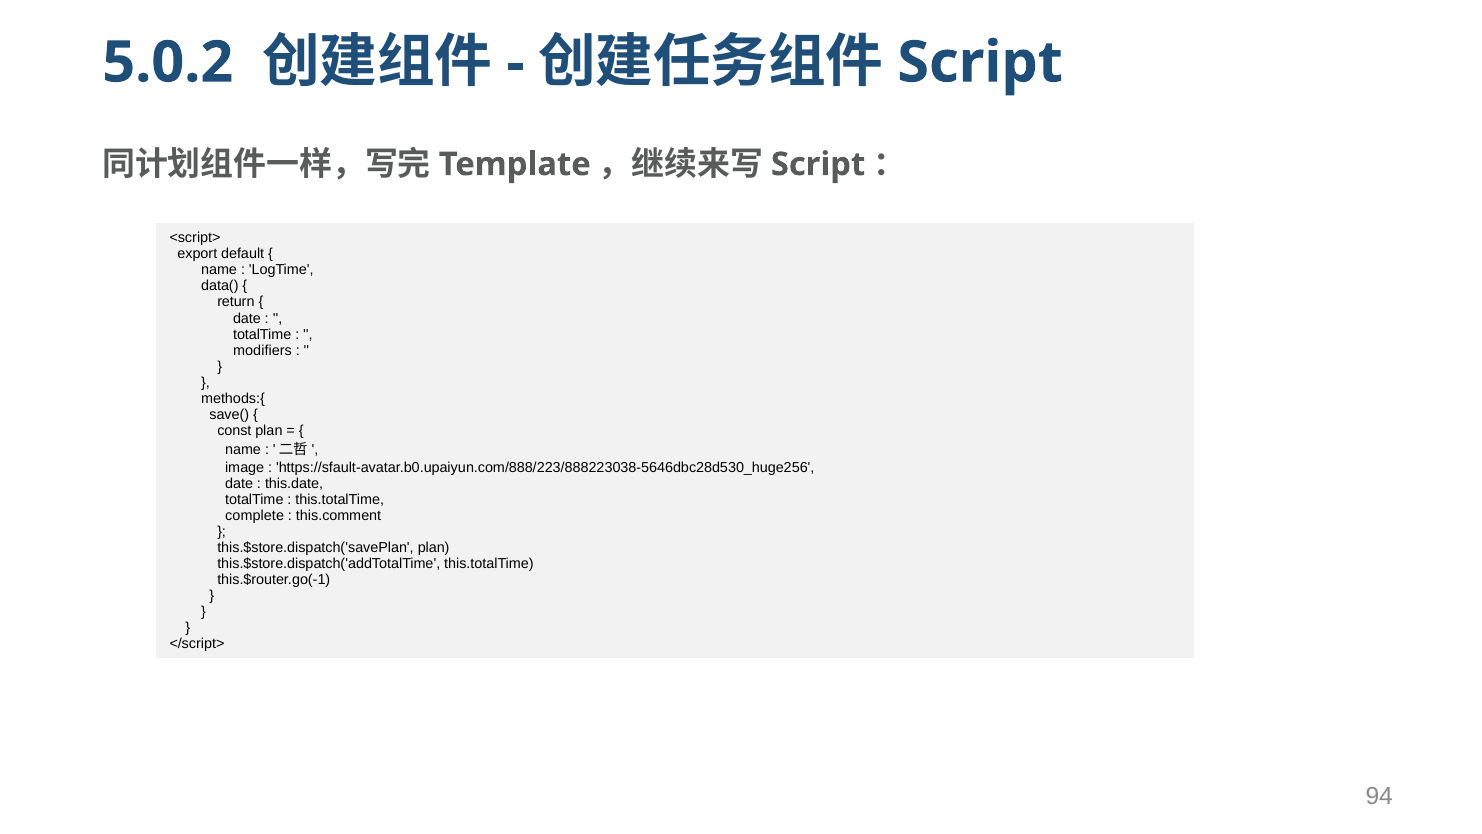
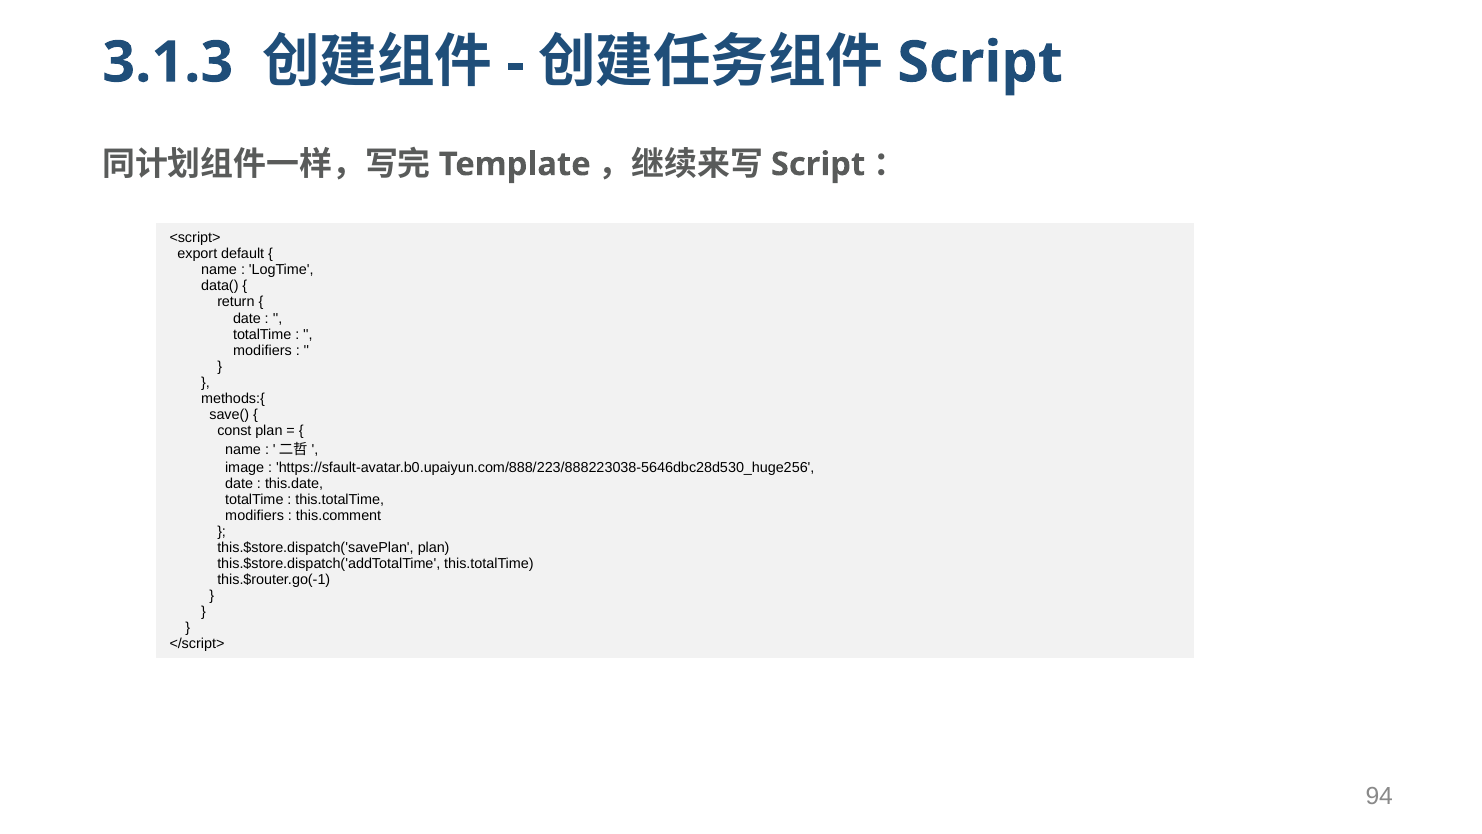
5.0.2: 5.0.2 -> 3.1.3
complete at (255, 515): complete -> modifiers
